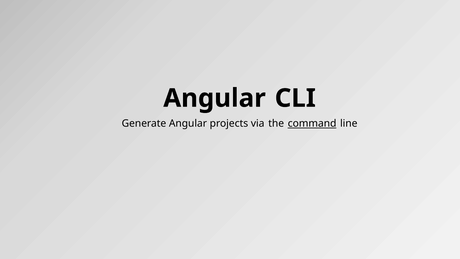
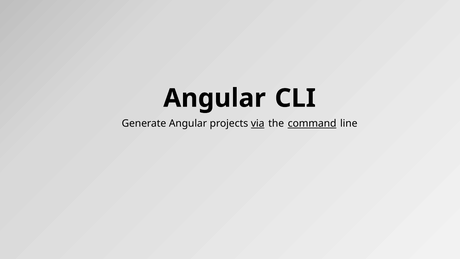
via underline: none -> present
